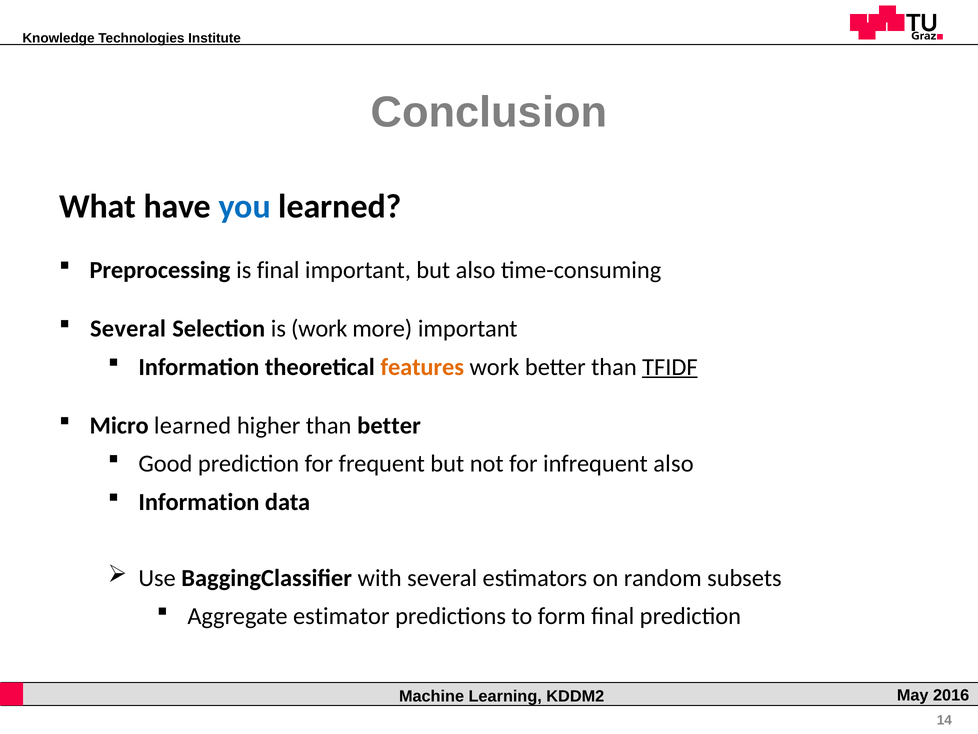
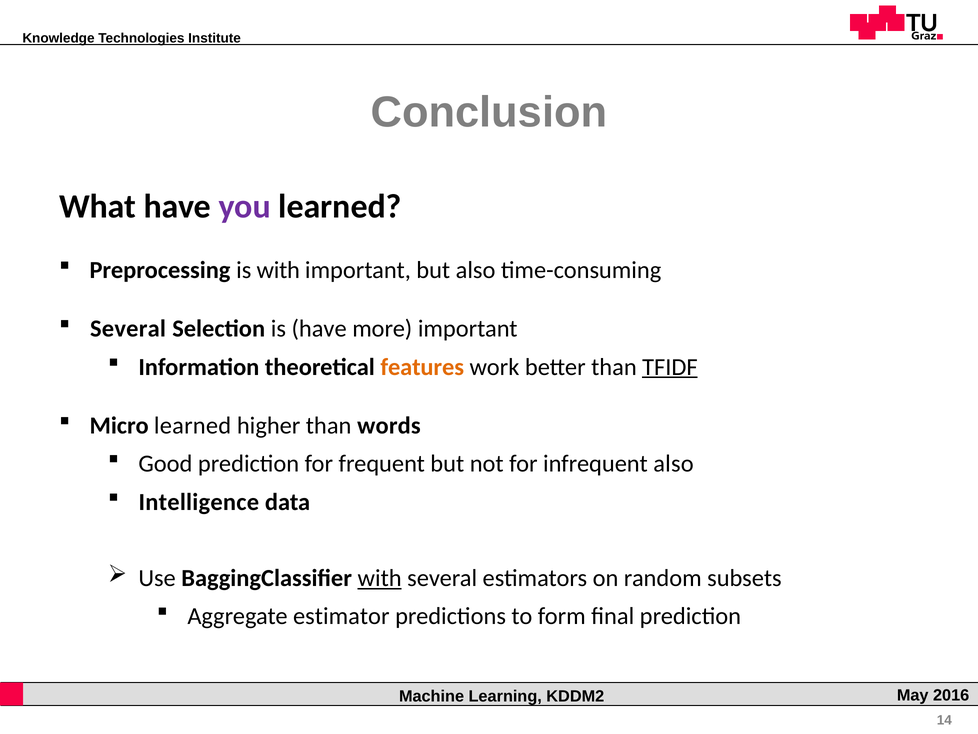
you colour: blue -> purple
is final: final -> with
is work: work -> have
than better: better -> words
Information at (199, 502): Information -> Intelligence
with at (380, 578) underline: none -> present
